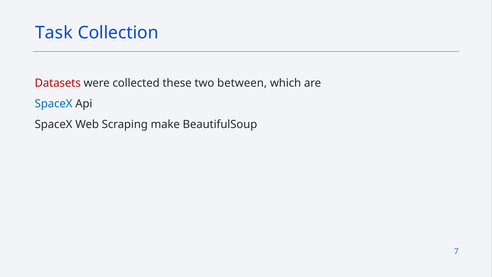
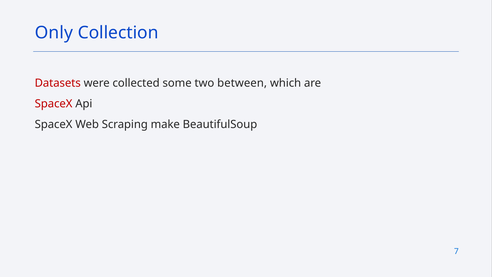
Task: Task -> Only
these: these -> some
SpaceX at (54, 104) colour: blue -> red
